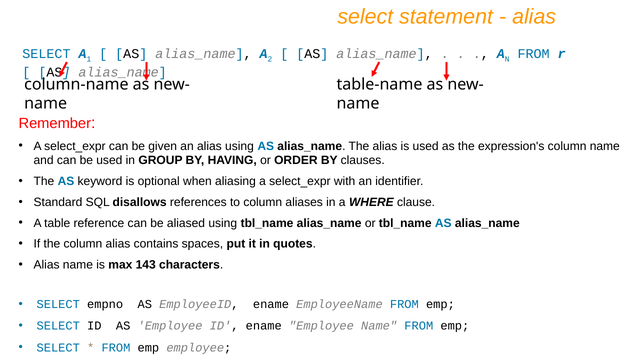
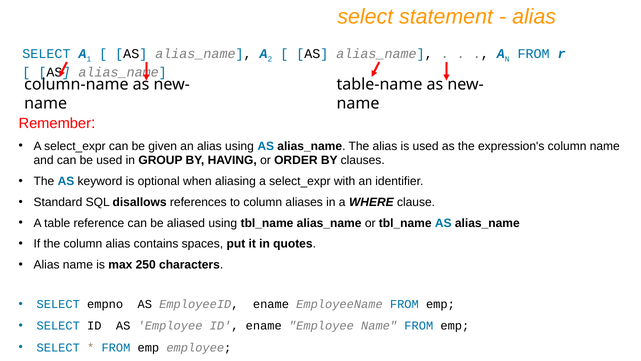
143: 143 -> 250
